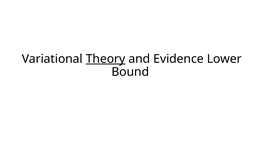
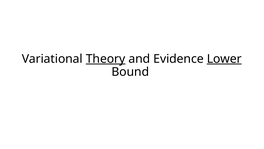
Lower underline: none -> present
